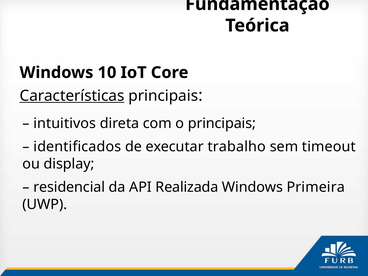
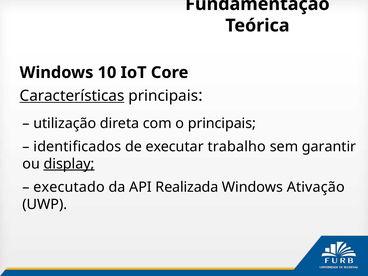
intuitivos: intuitivos -> utilização
timeout: timeout -> garantir
display underline: none -> present
residencial: residencial -> executado
Primeira: Primeira -> Ativação
